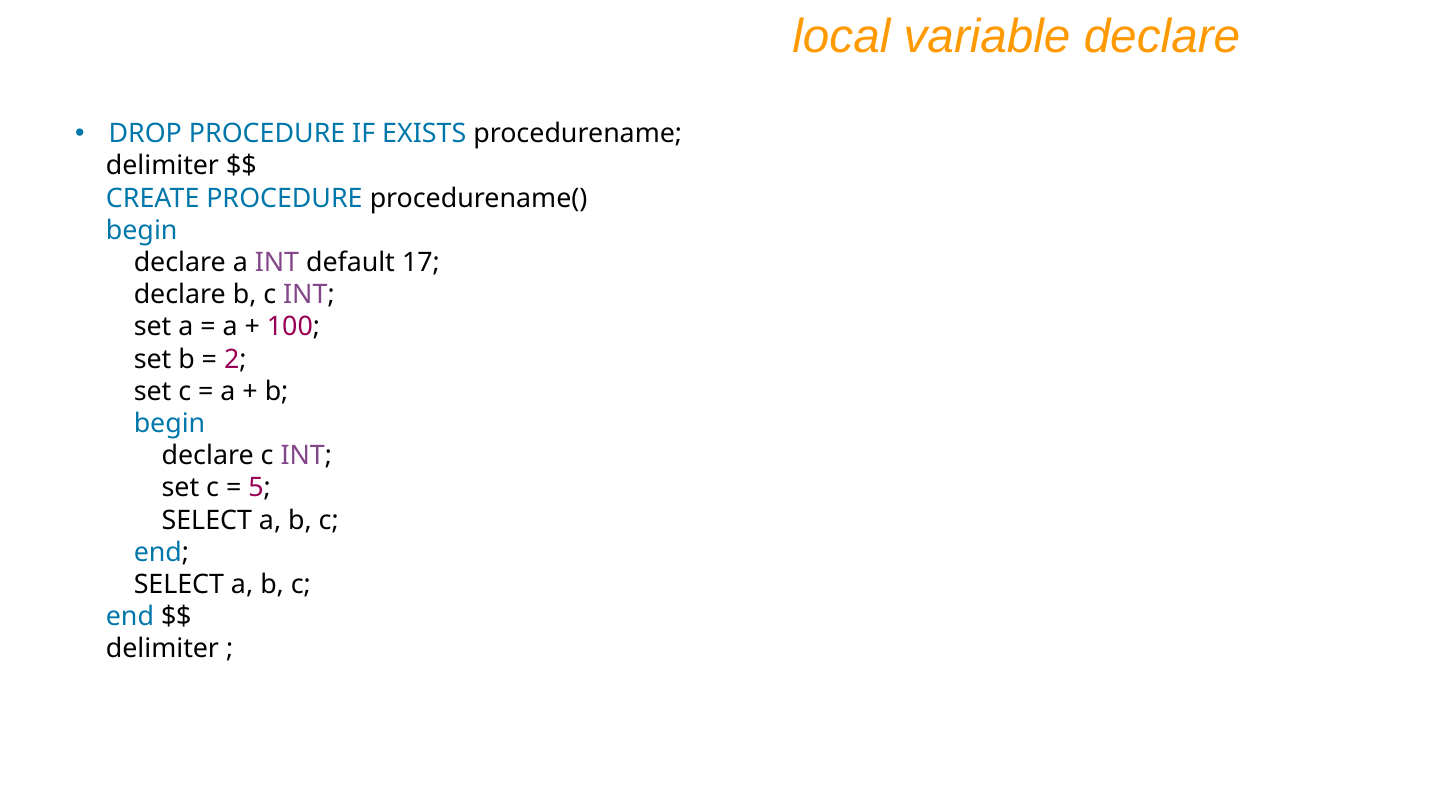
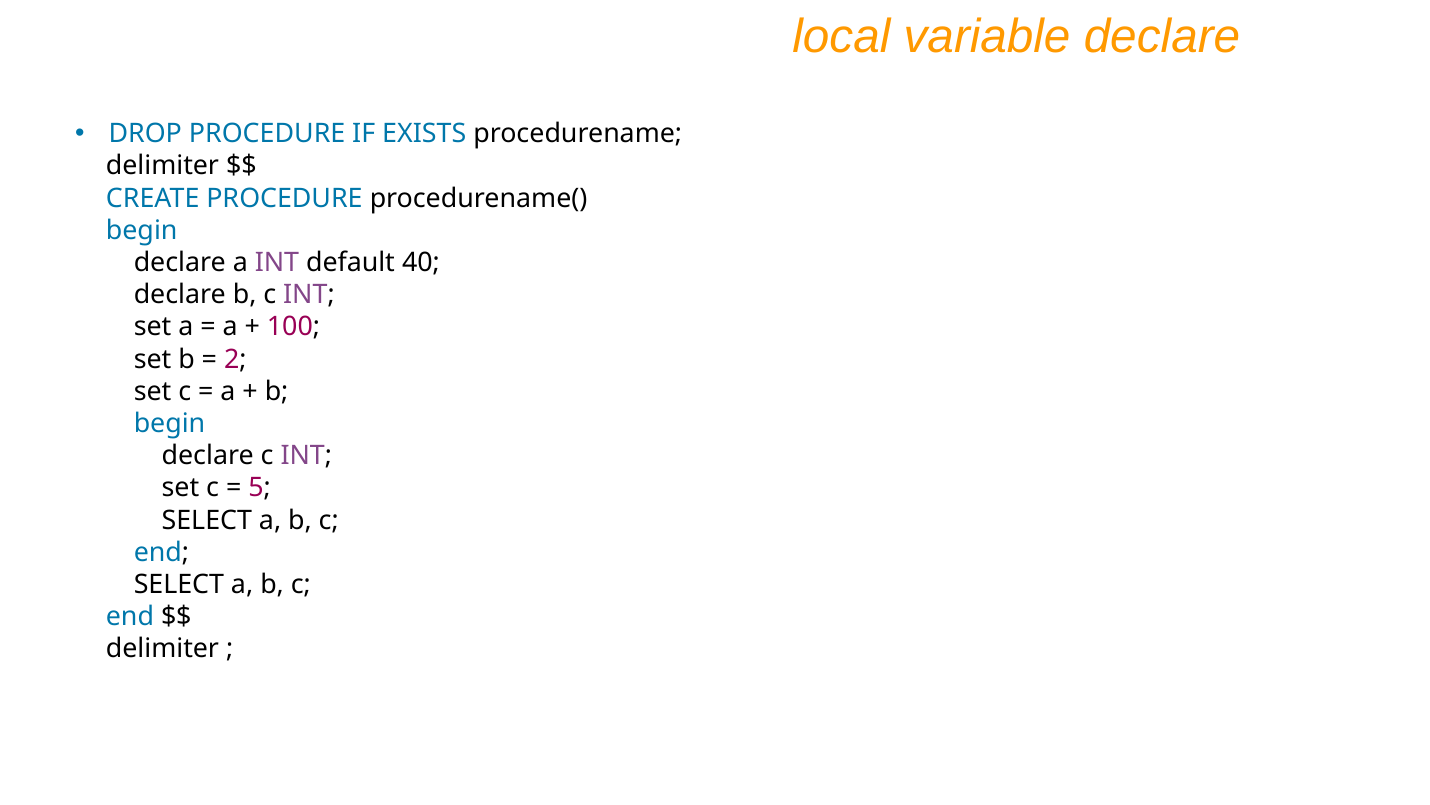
17: 17 -> 40
